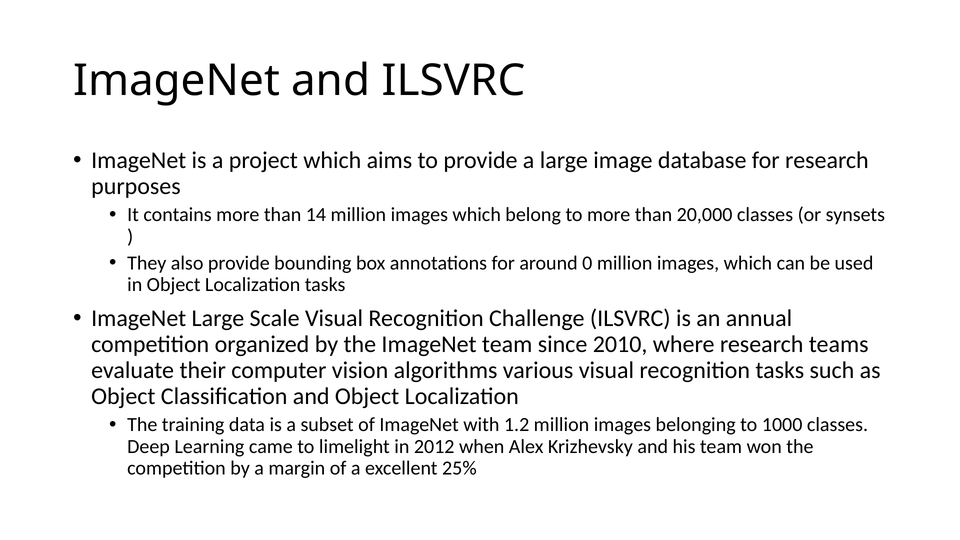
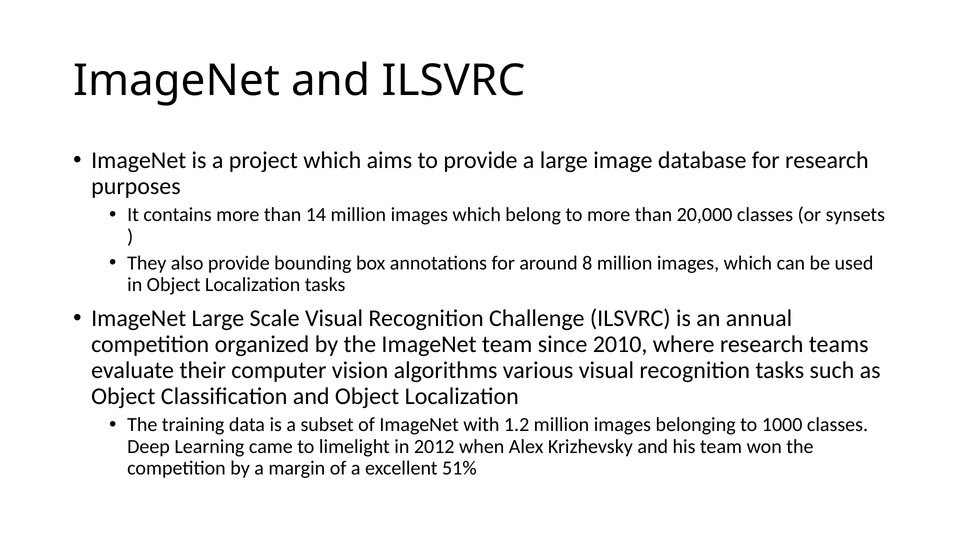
0: 0 -> 8
25%: 25% -> 51%
